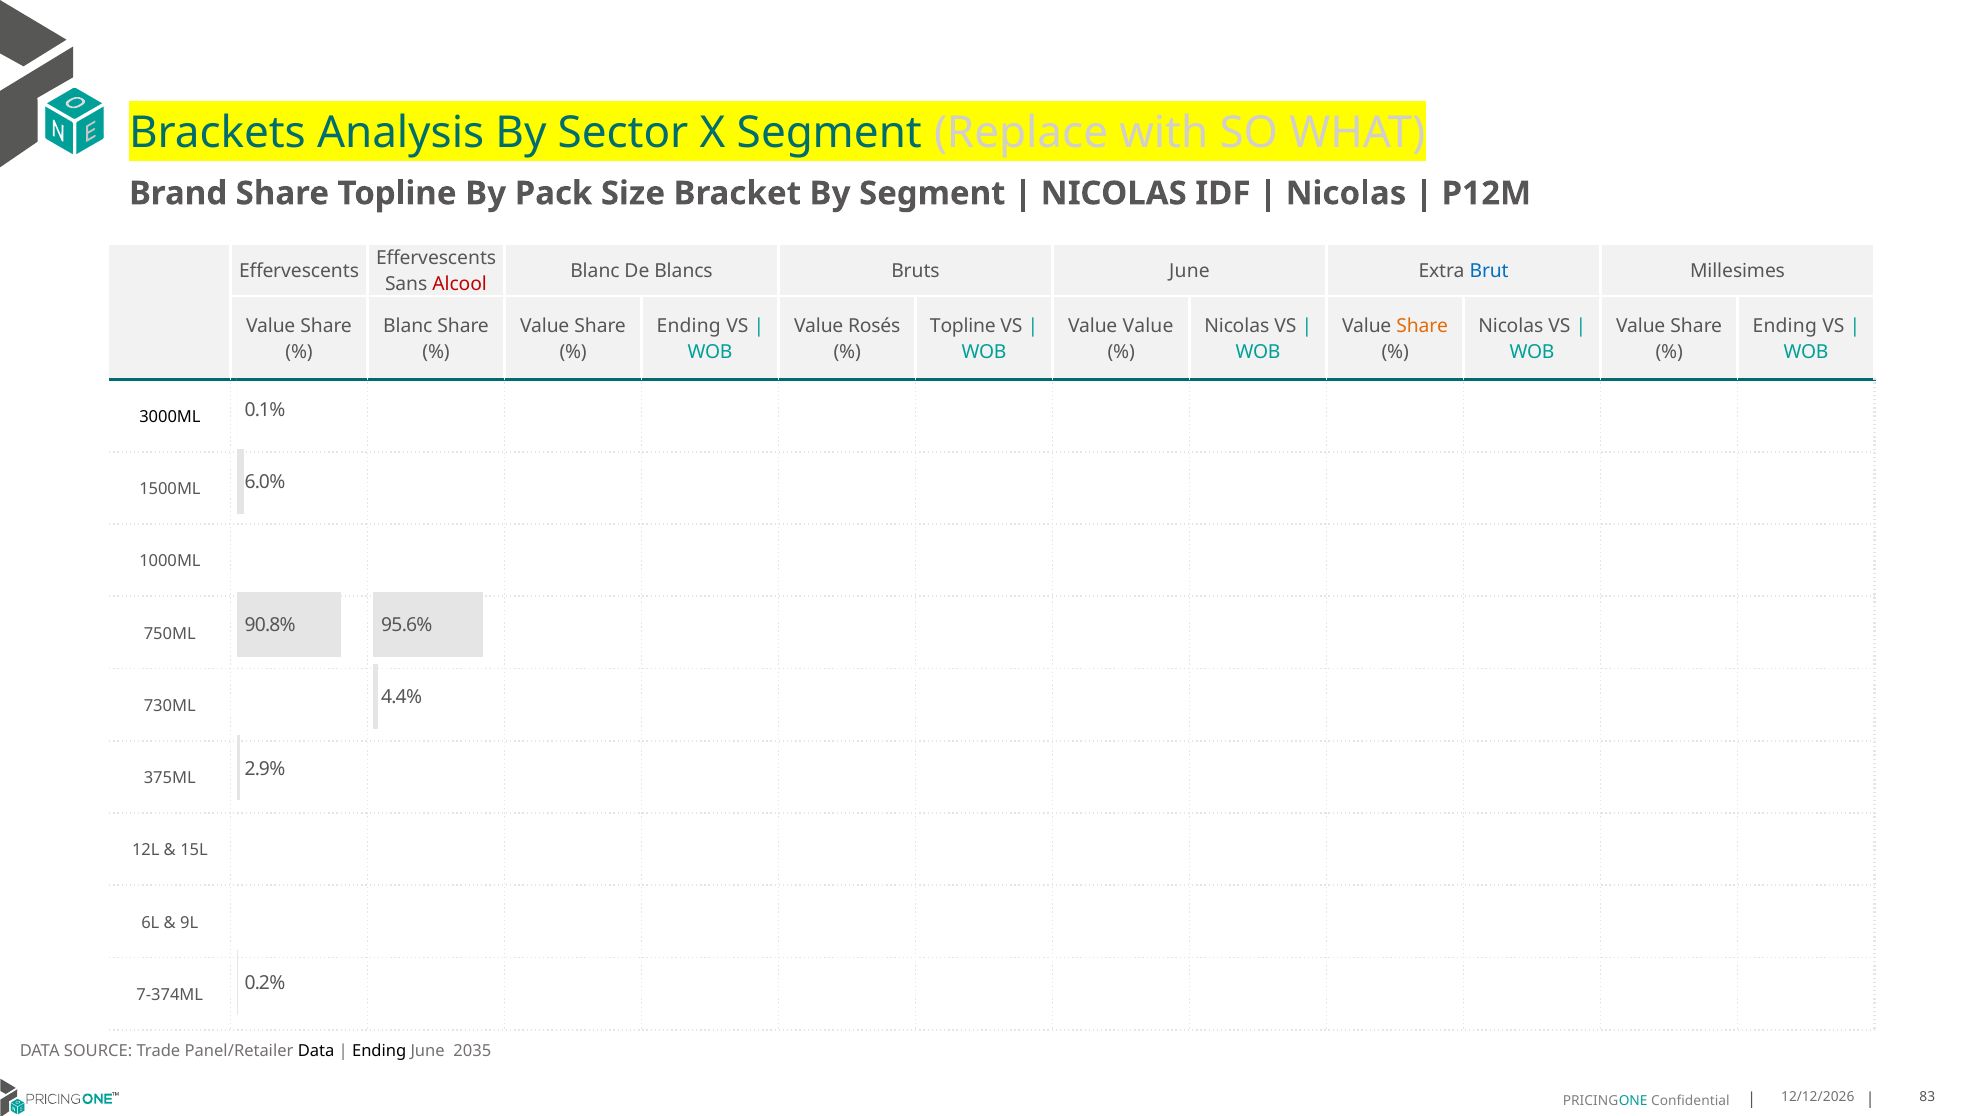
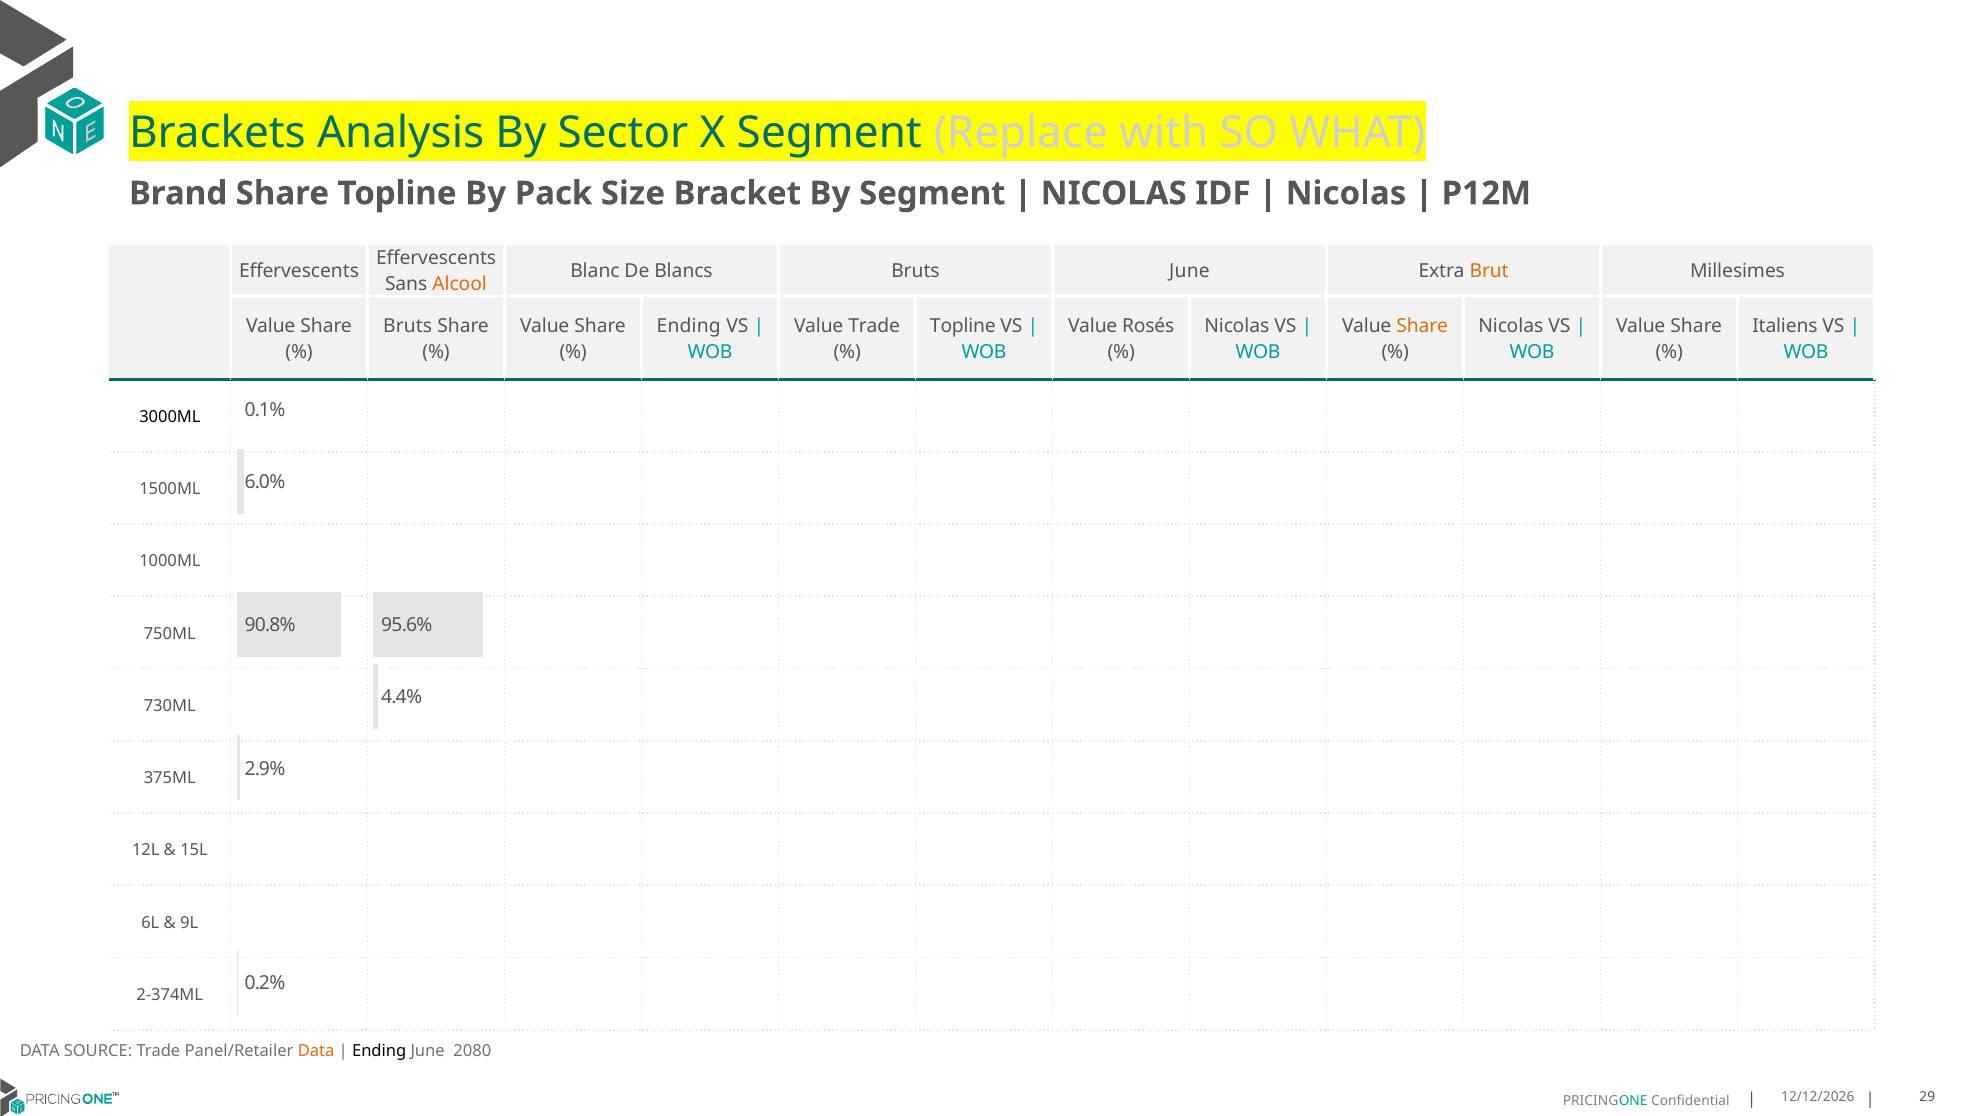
Brut colour: blue -> orange
Alcool colour: red -> orange
Blanc at (408, 326): Blanc -> Bruts
Value Rosés: Rosés -> Trade
Value Value: Value -> Rosés
Ending at (1785, 326): Ending -> Italiens
7-374ML: 7-374ML -> 2-374ML
Data at (316, 1051) colour: black -> orange
2035: 2035 -> 2080
83: 83 -> 29
